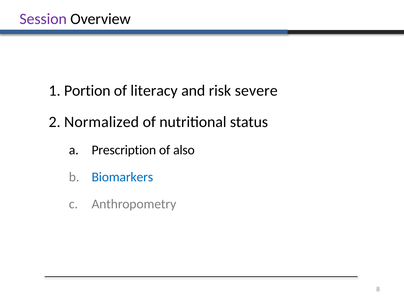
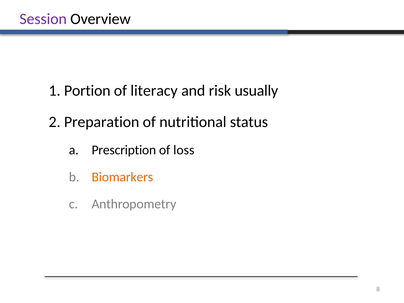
severe: severe -> usually
Normalized: Normalized -> Preparation
also: also -> loss
Biomarkers colour: blue -> orange
